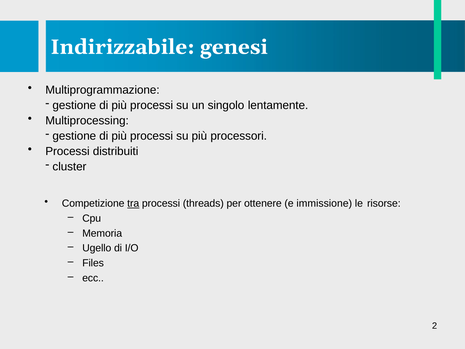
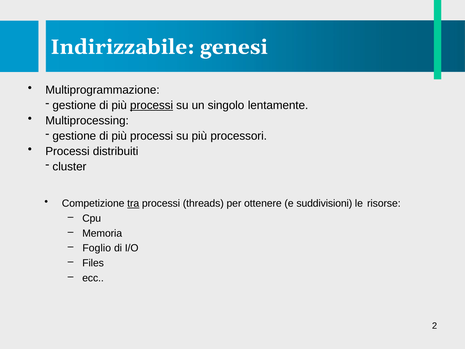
processi at (152, 105) underline: none -> present
immissione: immissione -> suddivisioni
Ugello: Ugello -> Foglio
